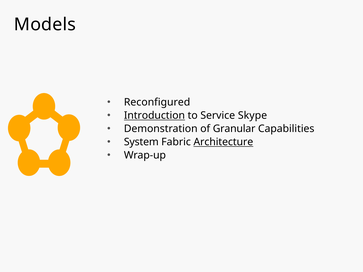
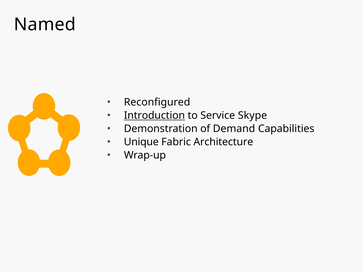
Models: Models -> Named
Granular: Granular -> Demand
System: System -> Unique
Architecture underline: present -> none
